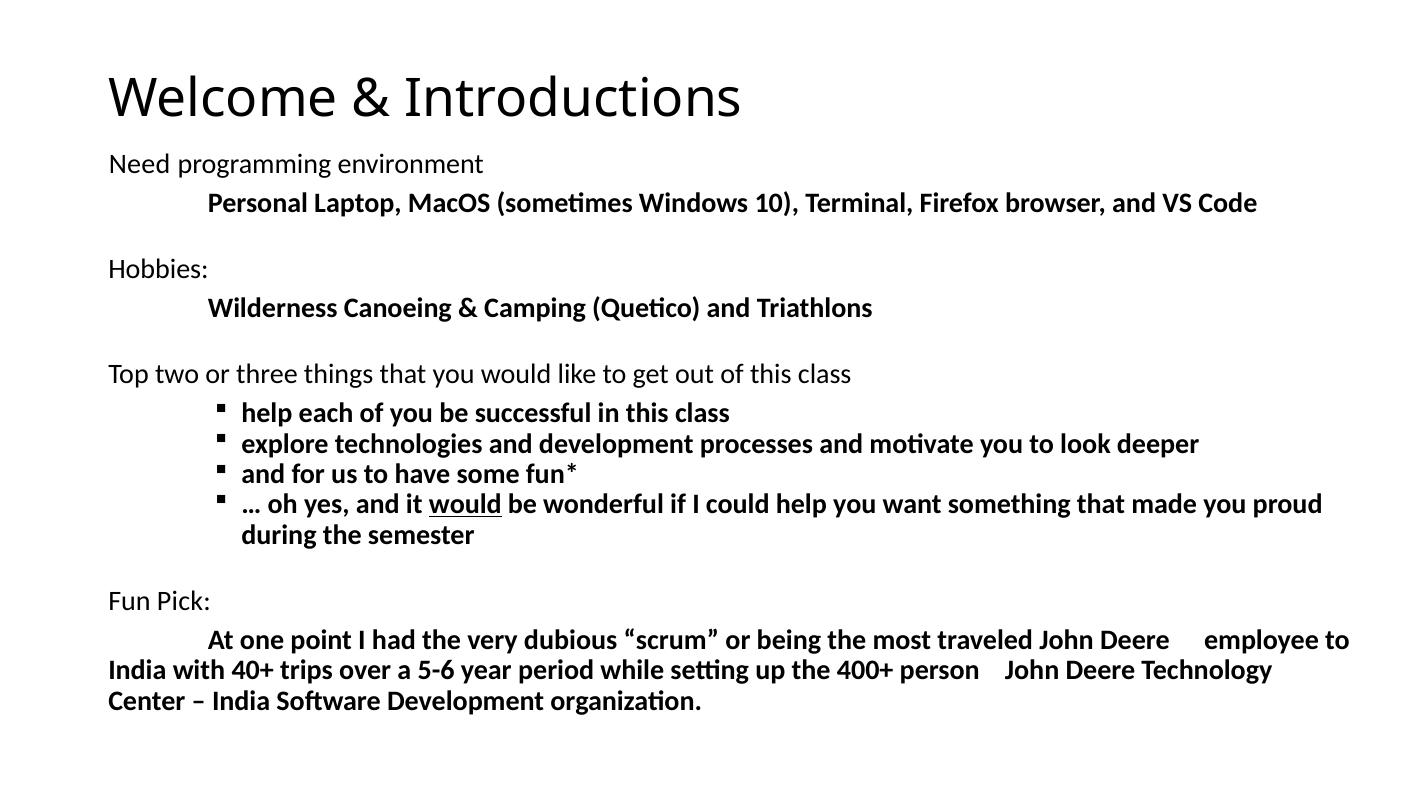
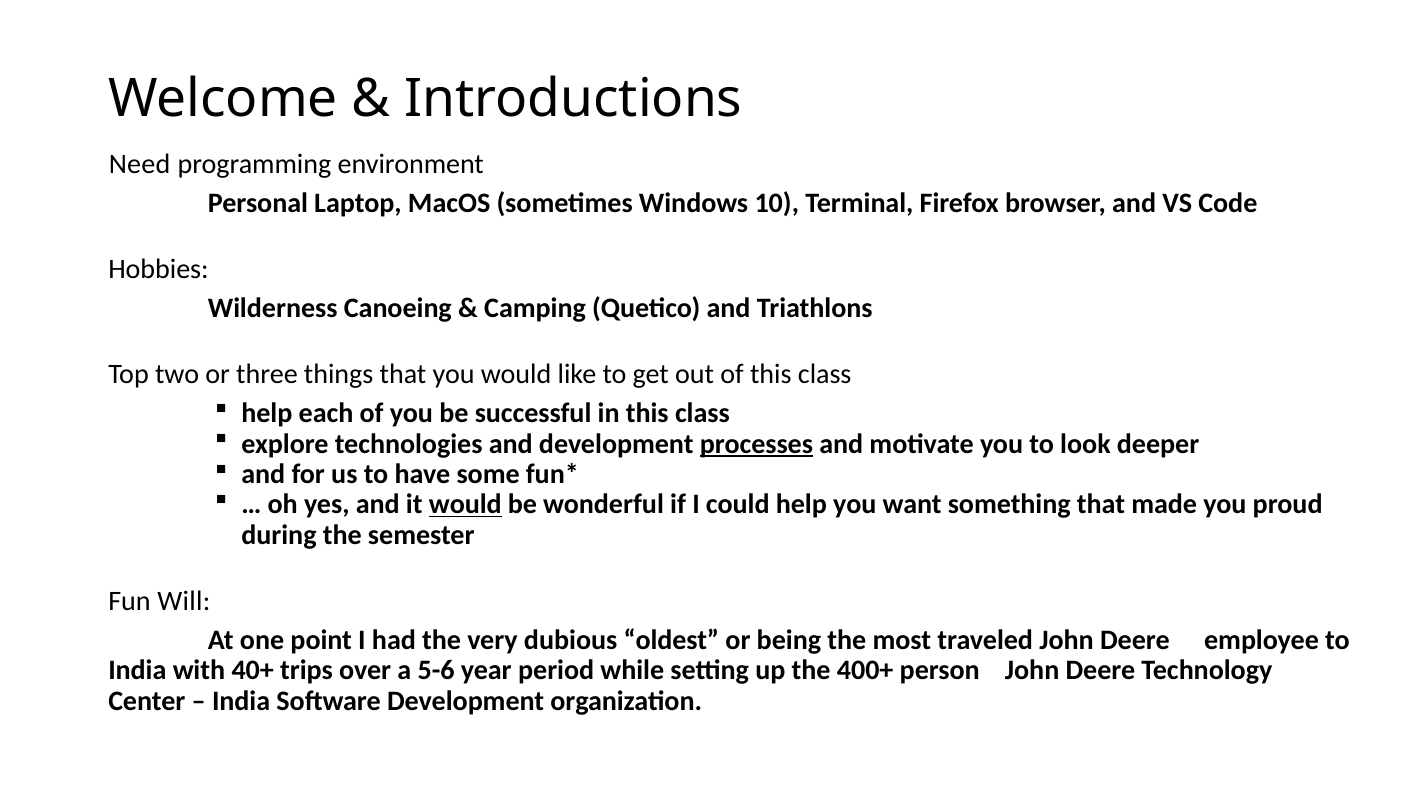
processes underline: none -> present
Pick: Pick -> Will
scrum: scrum -> oldest
